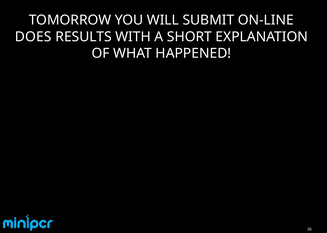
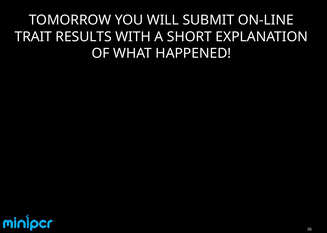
DOES: DOES -> TRAIT
